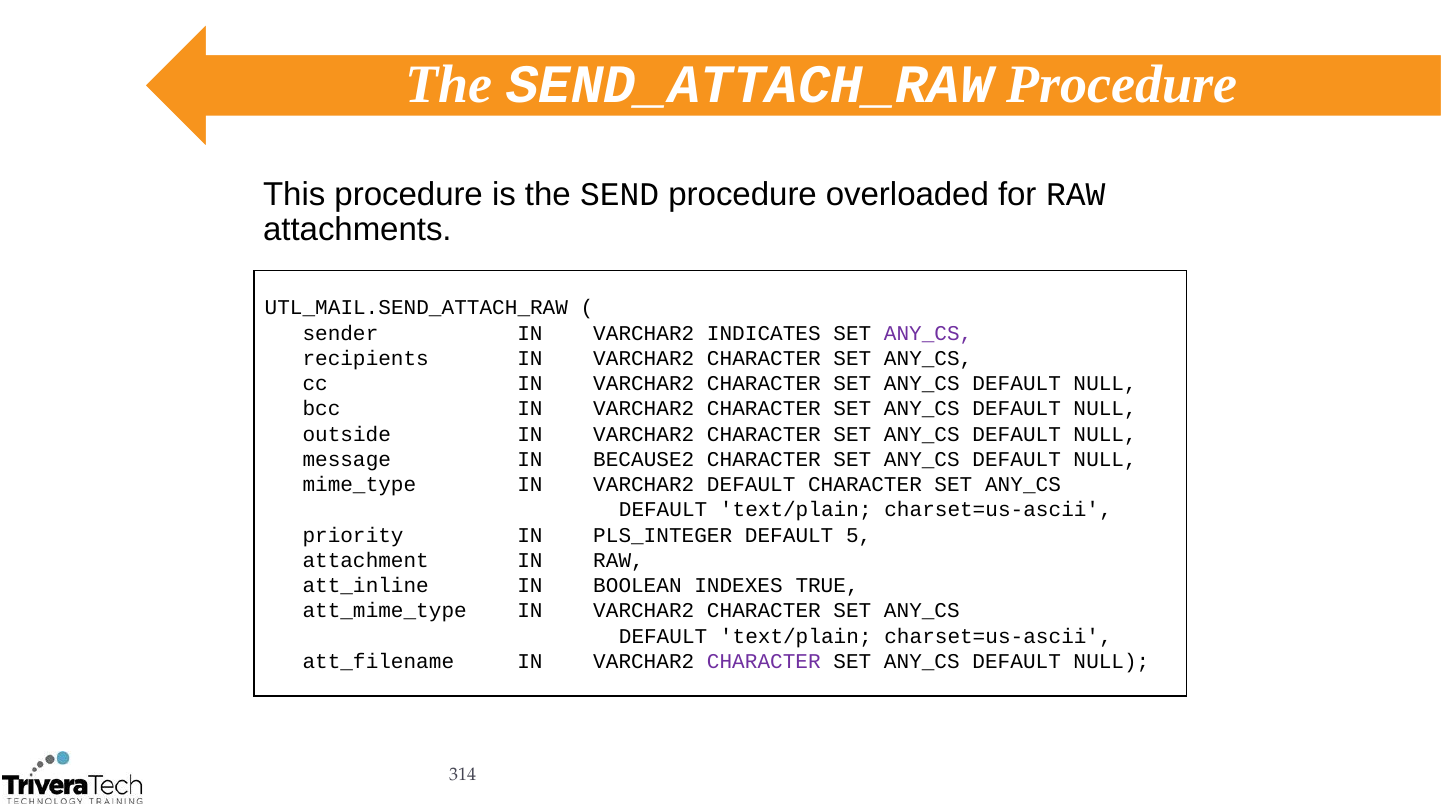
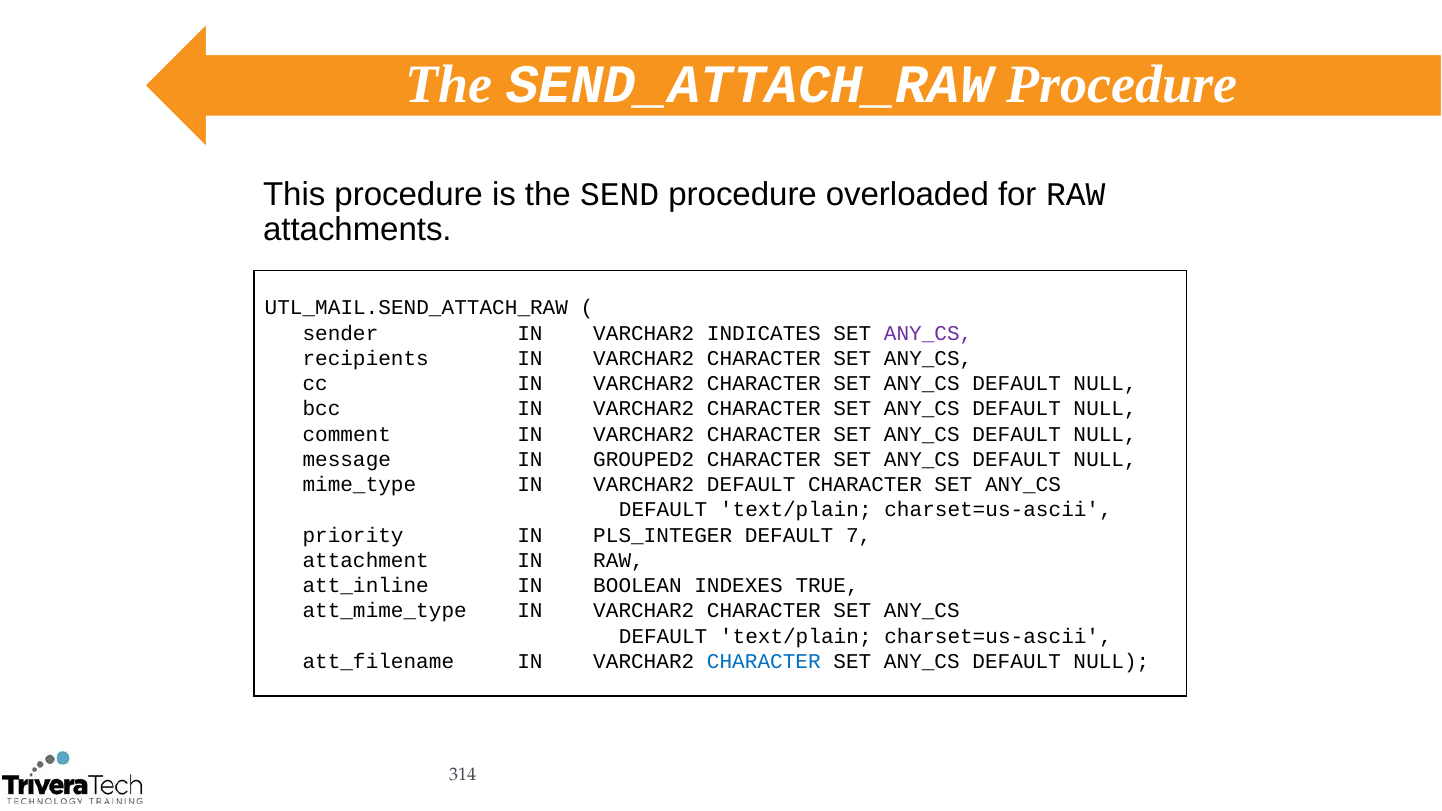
outside: outside -> comment
BECAUSE2: BECAUSE2 -> GROUPED2
5: 5 -> 7
CHARACTER at (764, 662) colour: purple -> blue
